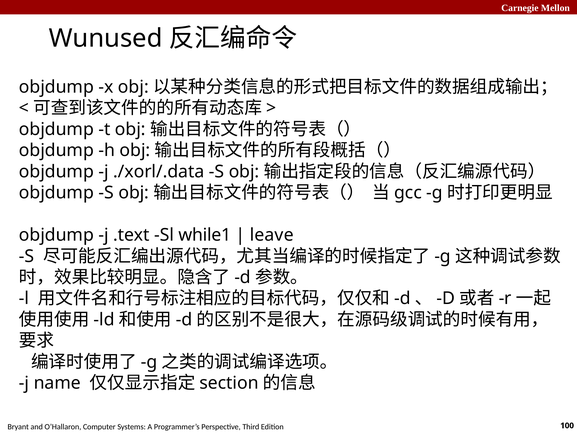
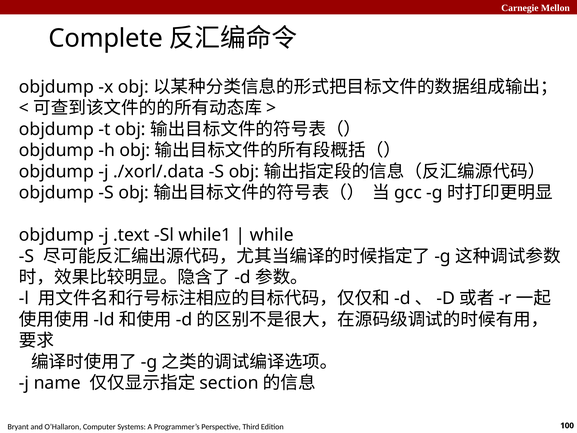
Wunused: Wunused -> Complete
leave: leave -> while
